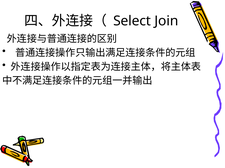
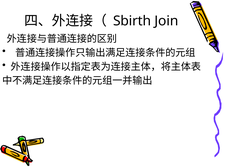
Select: Select -> Sbirth
